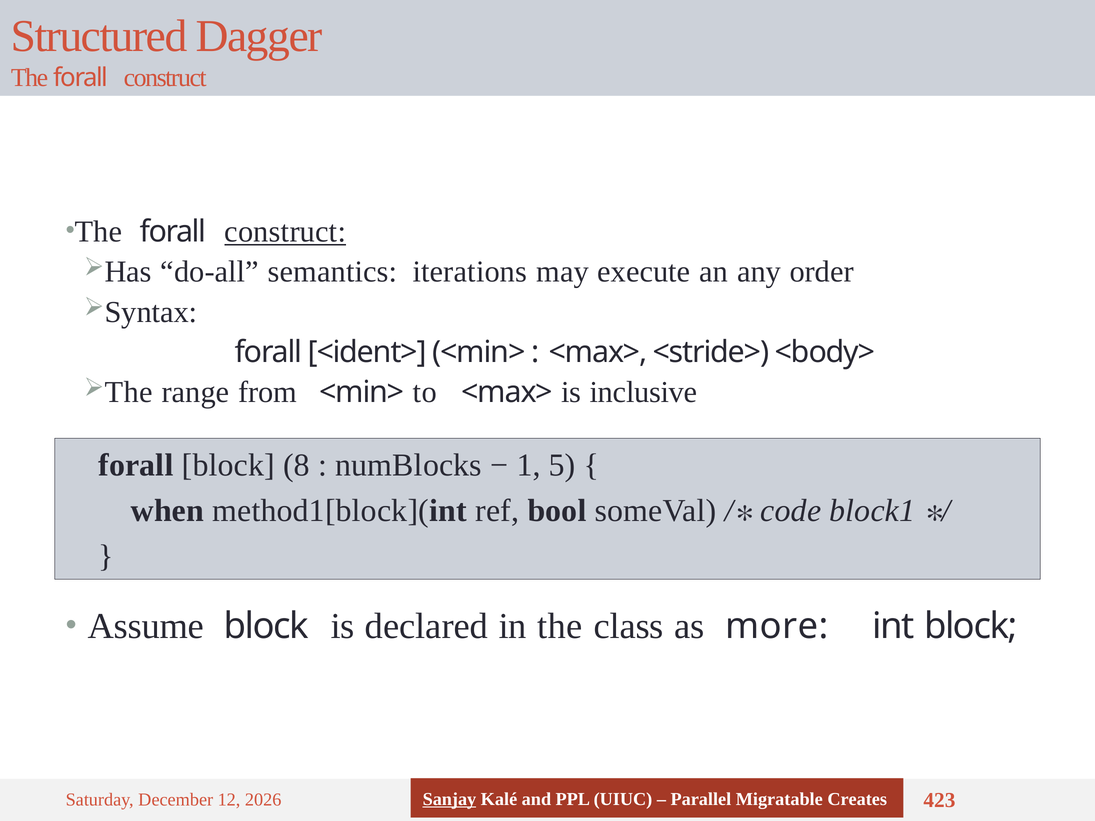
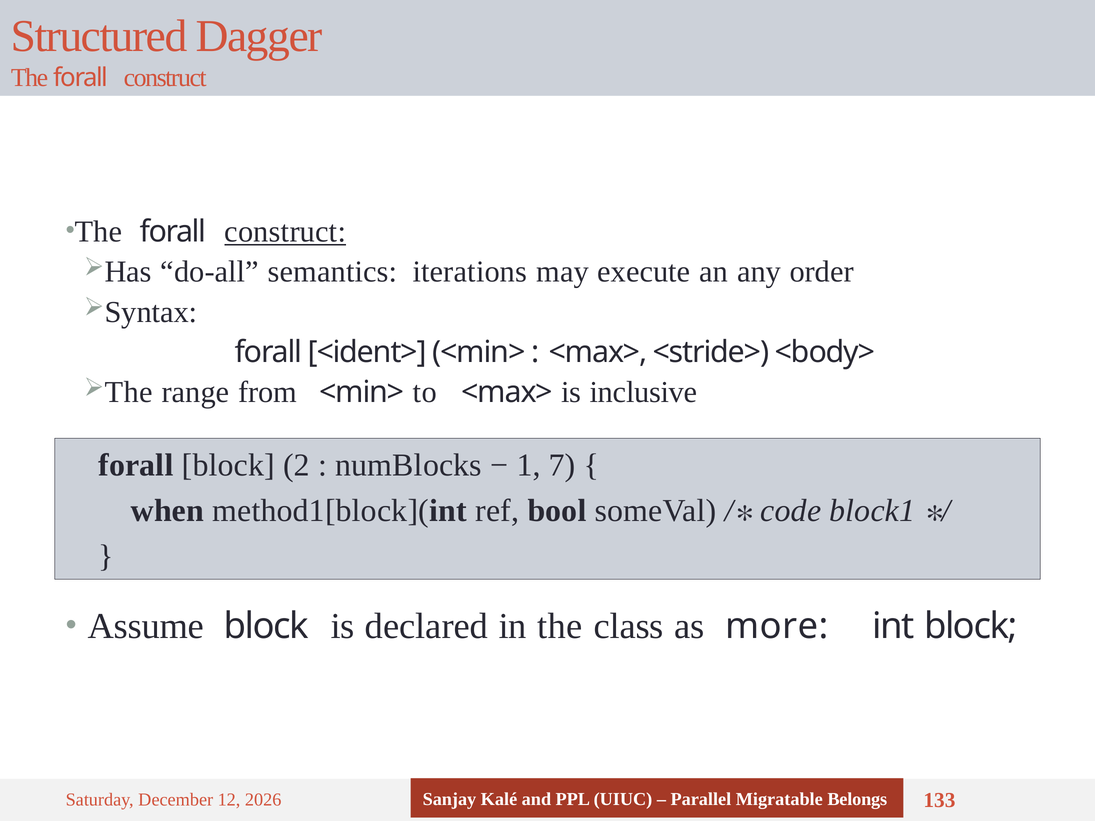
8: 8 -> 2
5: 5 -> 7
Sanjay underline: present -> none
Creates: Creates -> Belongs
423: 423 -> 133
